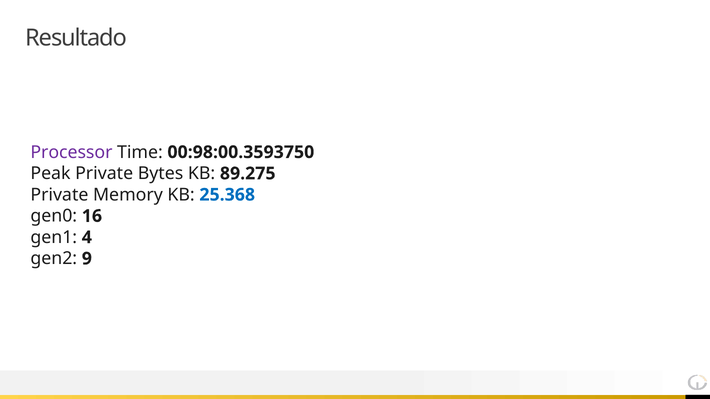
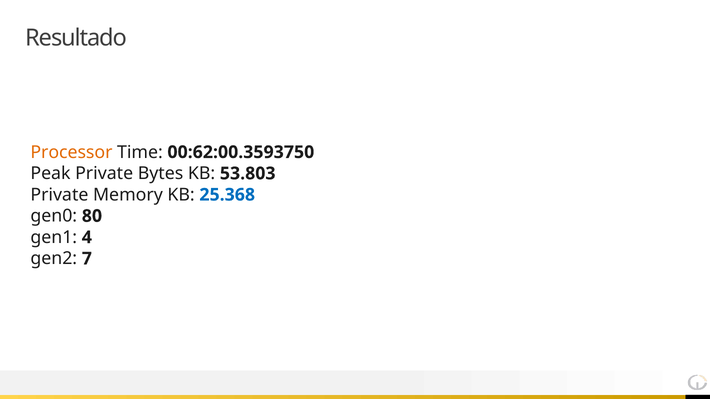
Processor colour: purple -> orange
00:98:00.3593750: 00:98:00.3593750 -> 00:62:00.3593750
89.275: 89.275 -> 53.803
16: 16 -> 80
9: 9 -> 7
